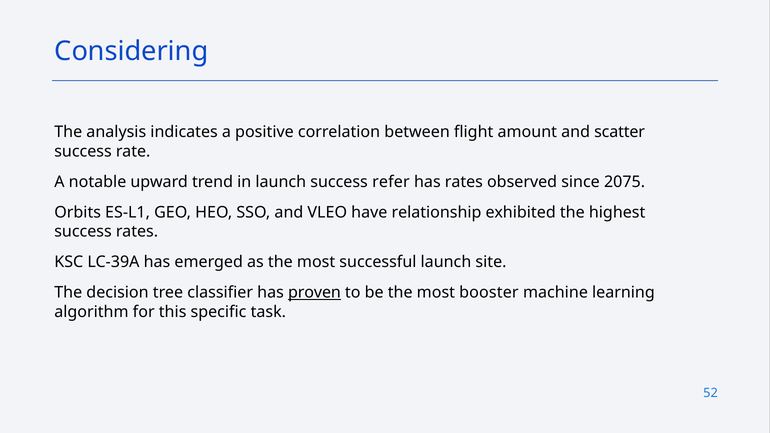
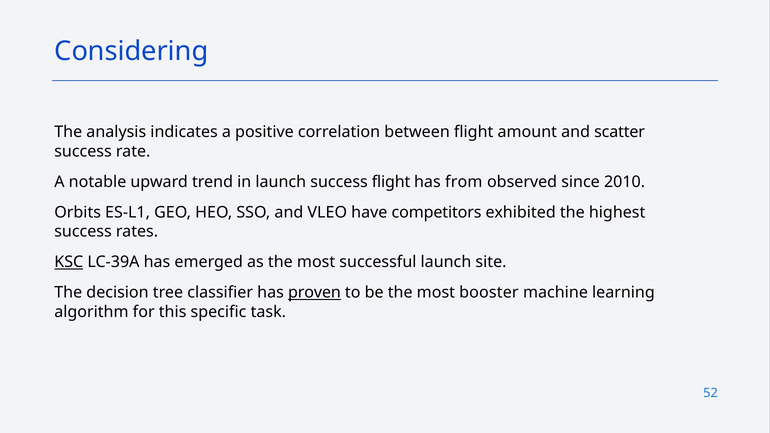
success refer: refer -> flight
has rates: rates -> from
2075: 2075 -> 2010
relationship: relationship -> competitors
KSC underline: none -> present
